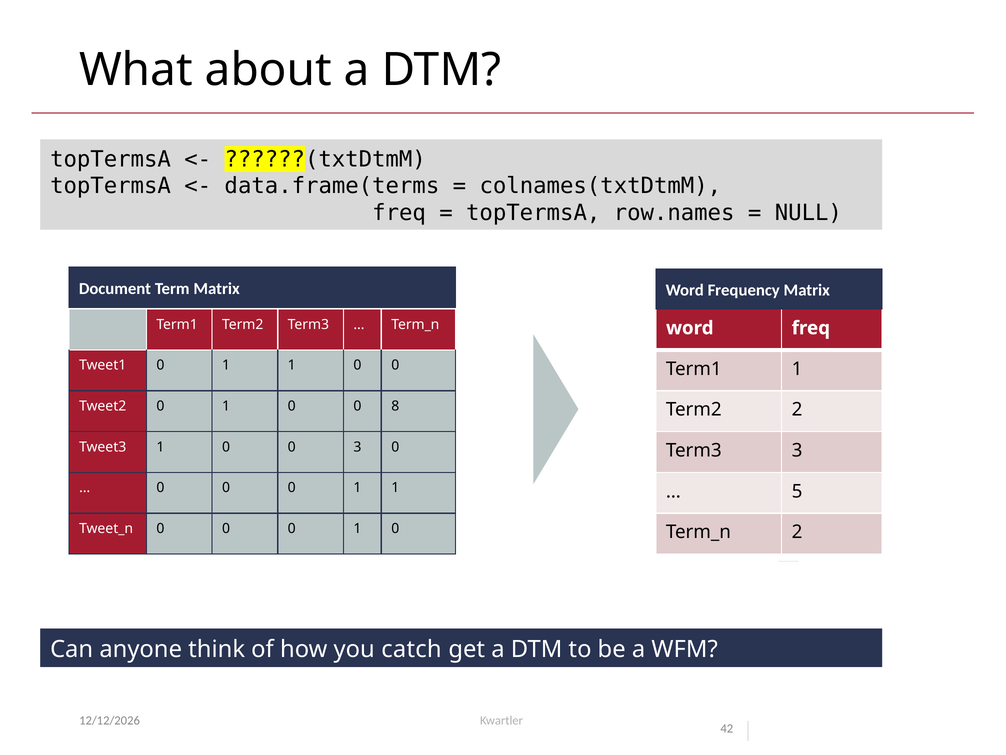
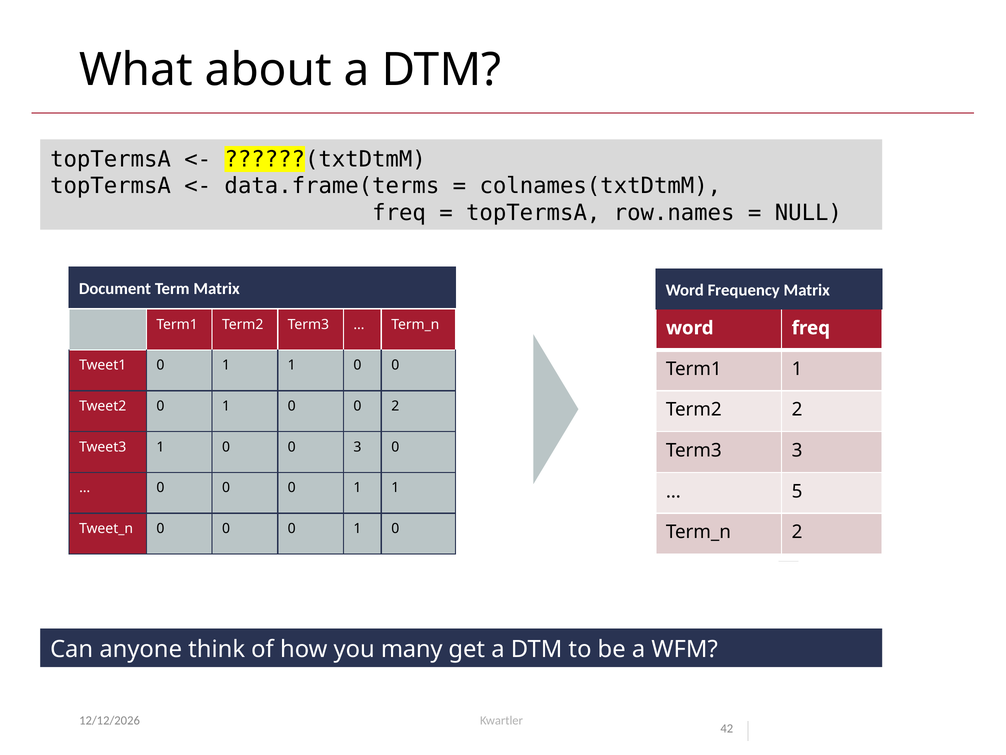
0 8: 8 -> 2
catch: catch -> many
